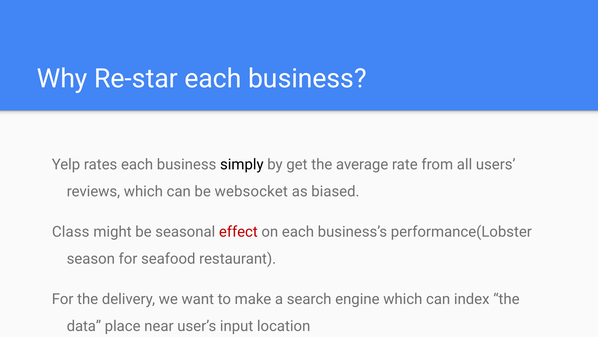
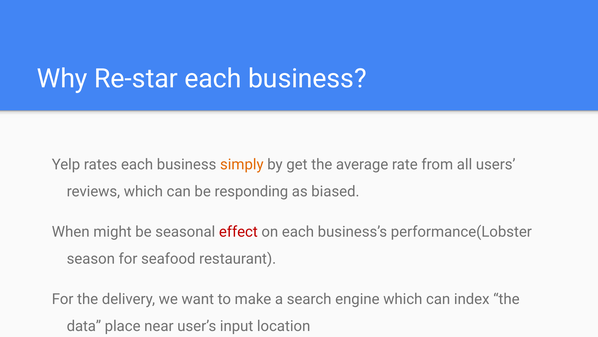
simply colour: black -> orange
websocket: websocket -> responding
Class: Class -> When
